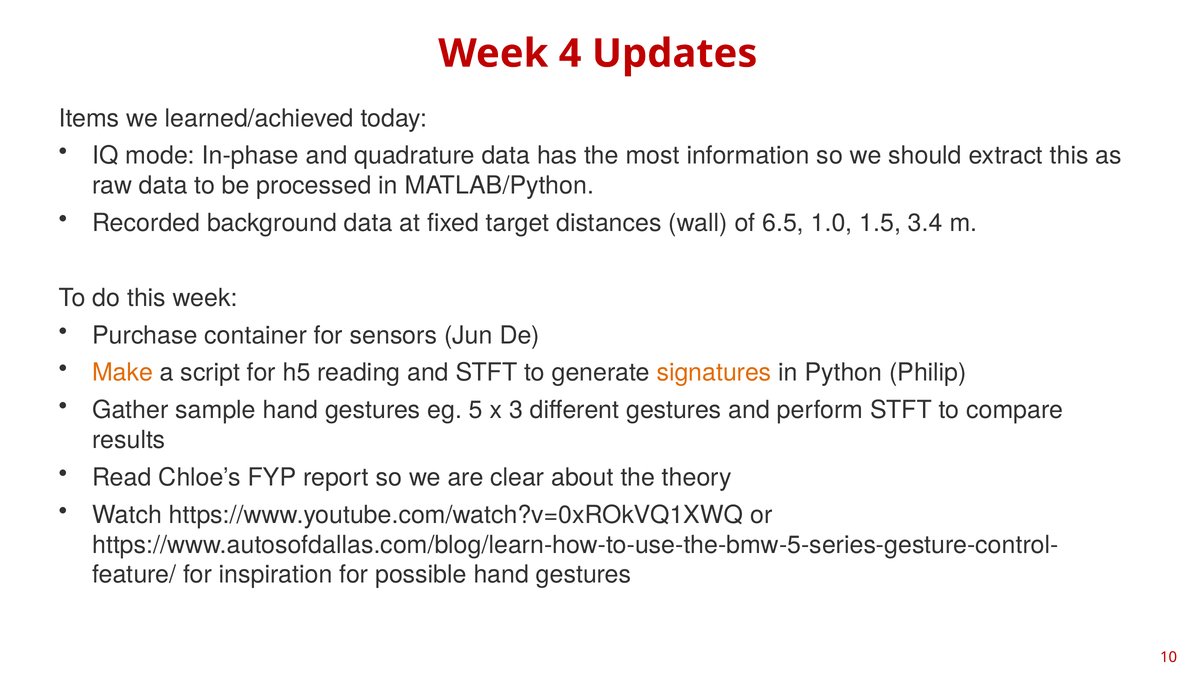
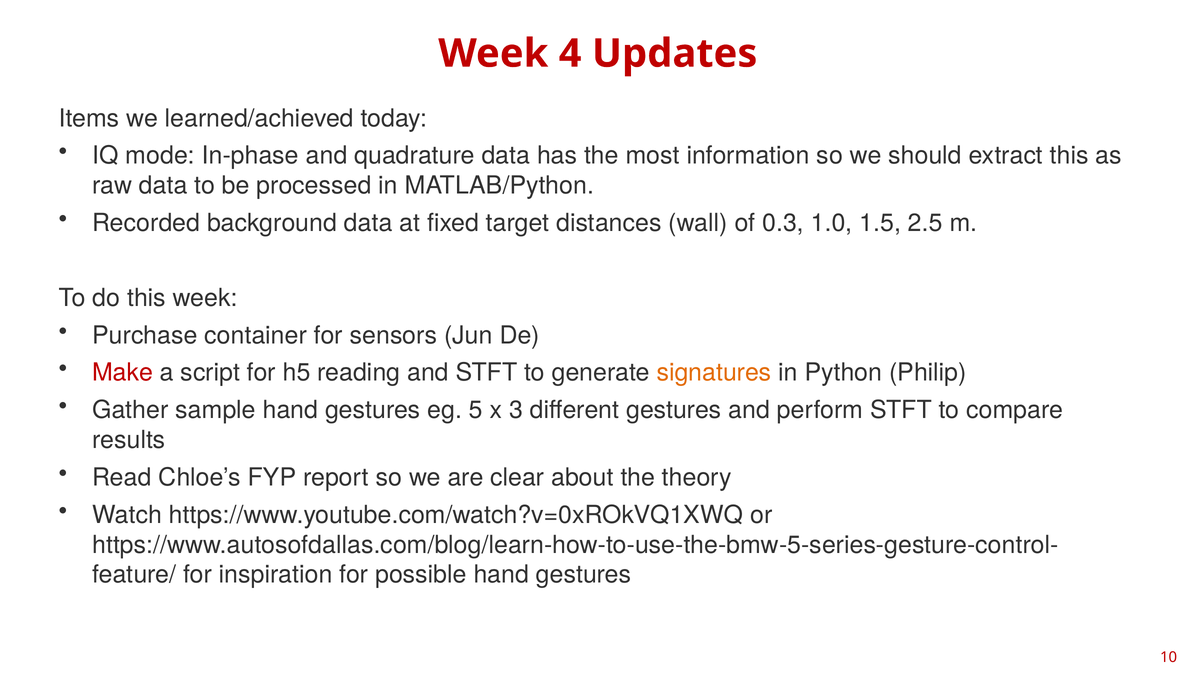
6.5: 6.5 -> 0.3
3.4: 3.4 -> 2.5
Make colour: orange -> red
